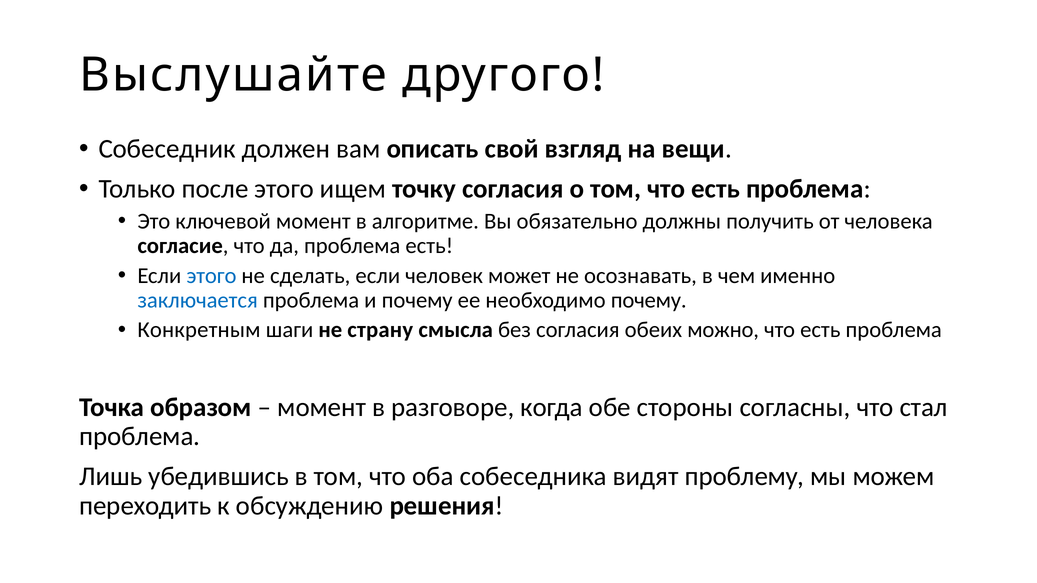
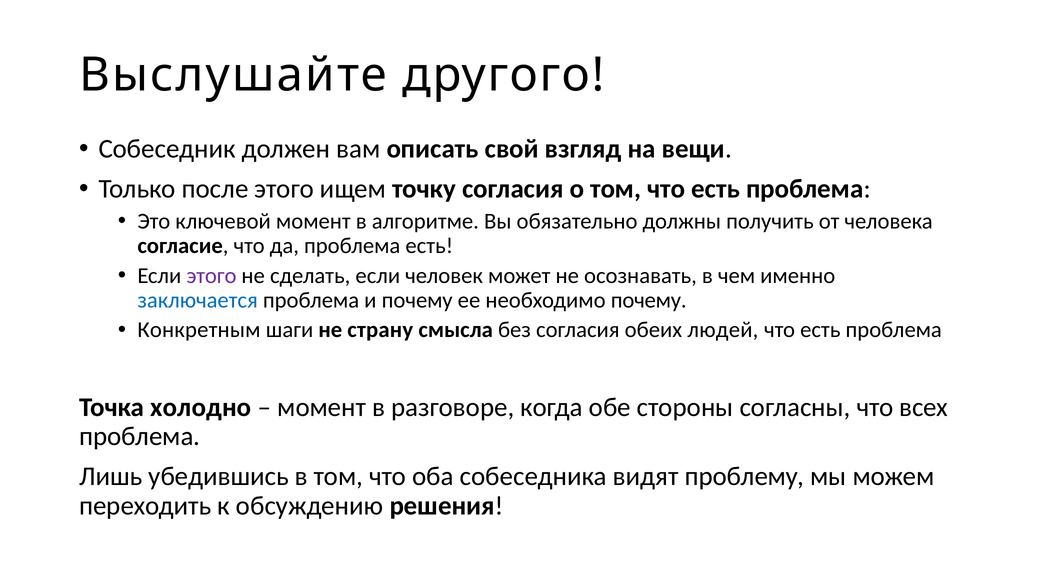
этого at (211, 276) colour: blue -> purple
можно: можно -> людей
образом: образом -> холодно
стал: стал -> всех
